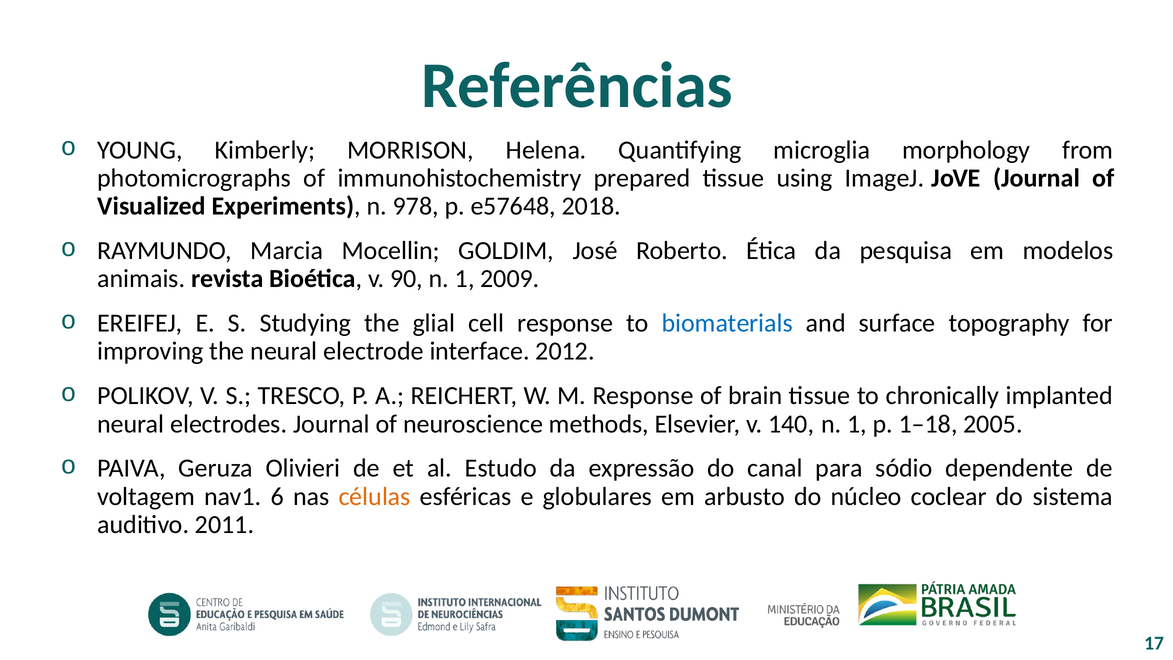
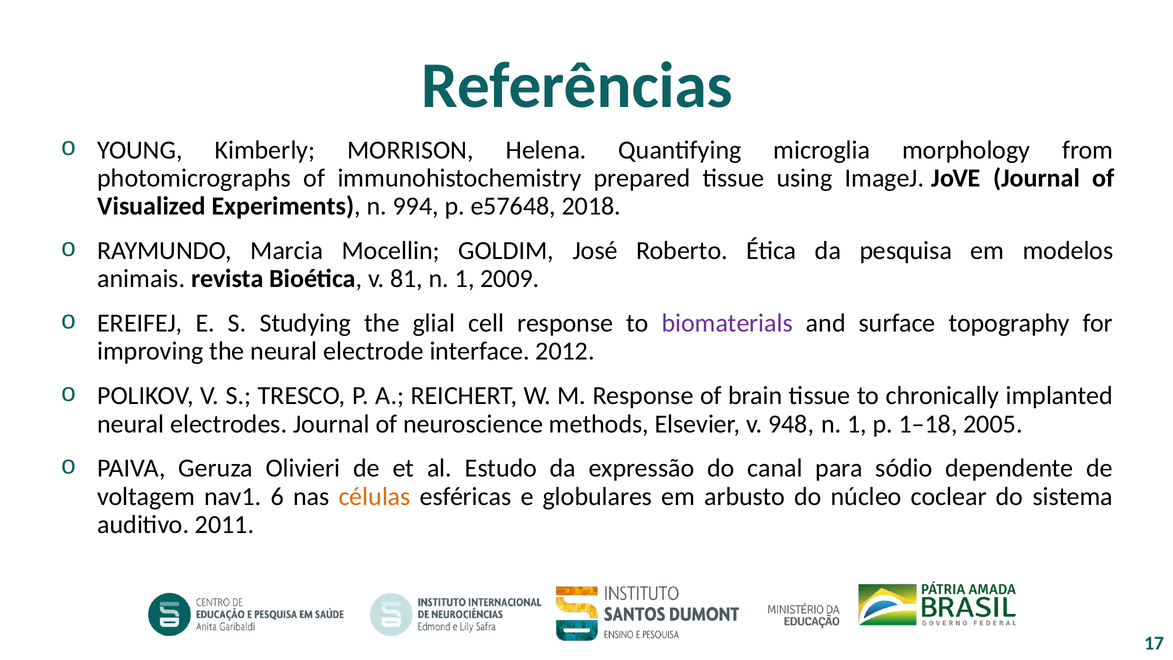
978: 978 -> 994
90: 90 -> 81
biomaterials colour: blue -> purple
140: 140 -> 948
